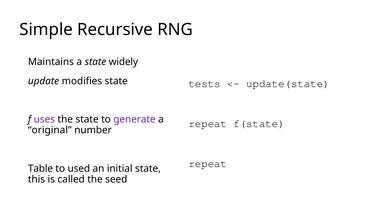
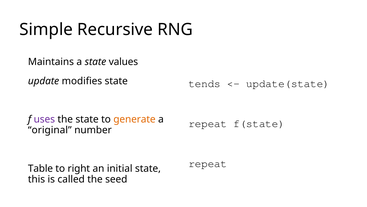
widely: widely -> values
tests: tests -> tends
generate colour: purple -> orange
used: used -> right
